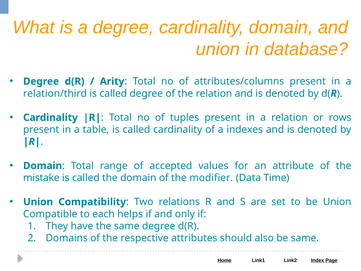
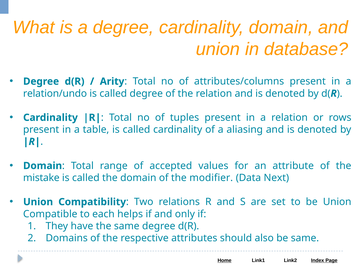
relation/third: relation/third -> relation/undo
indexes: indexes -> aliasing
Time: Time -> Next
